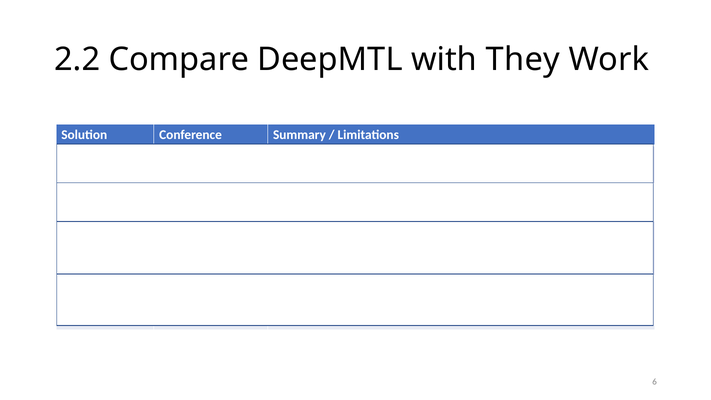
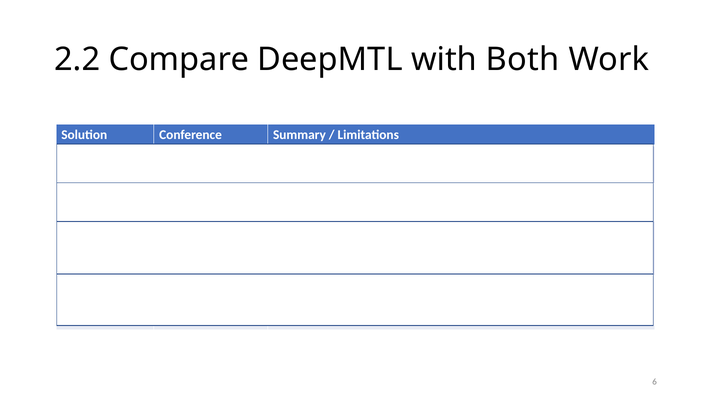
They: They -> Both
